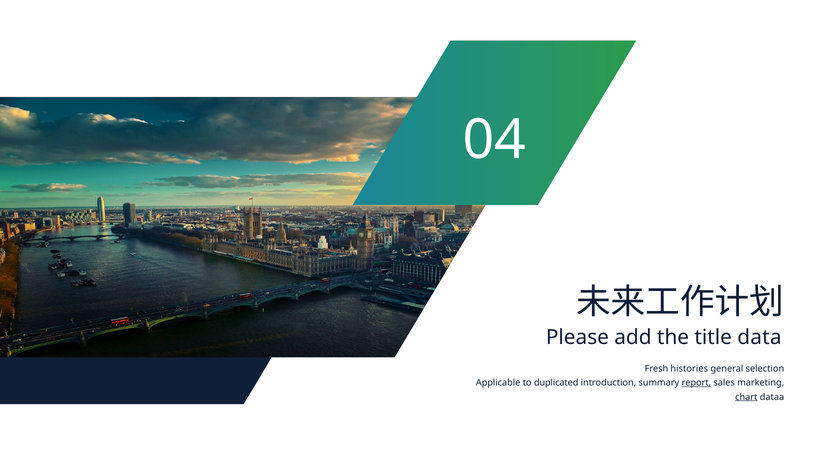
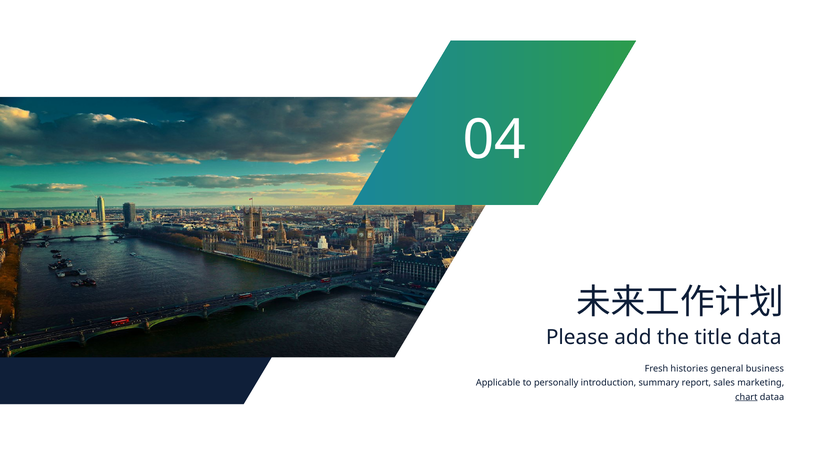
selection: selection -> business
duplicated: duplicated -> personally
report underline: present -> none
